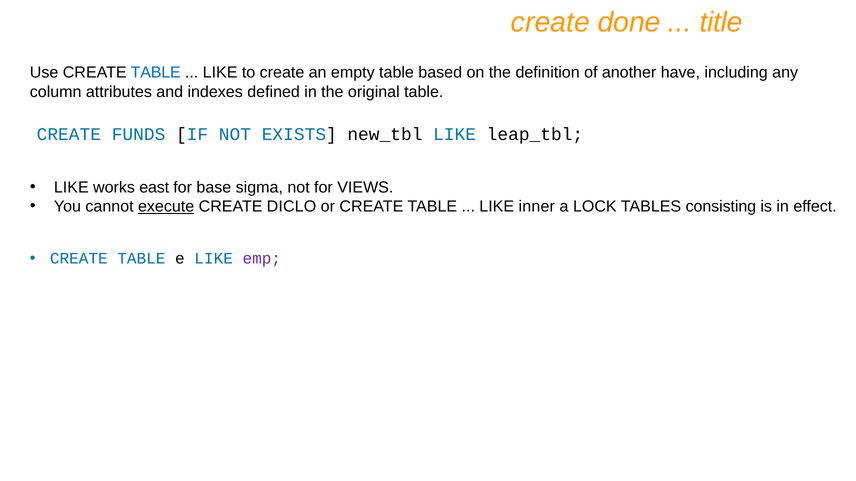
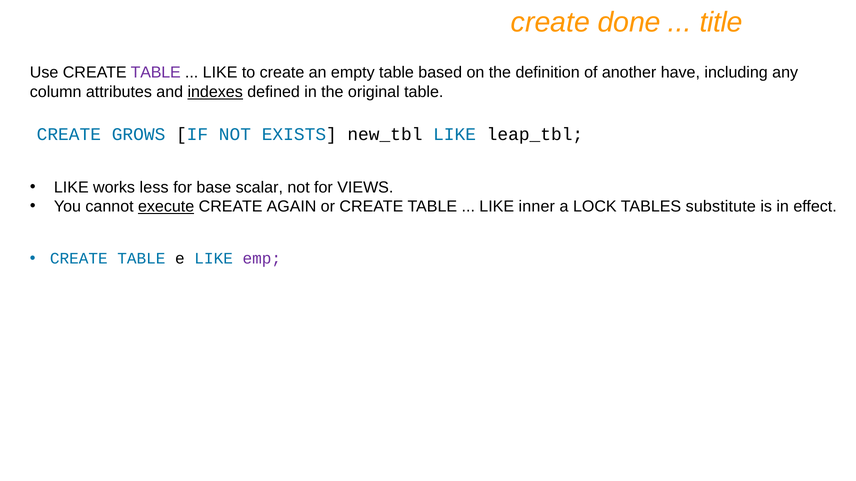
TABLE at (156, 73) colour: blue -> purple
indexes underline: none -> present
FUNDS: FUNDS -> GROWS
east: east -> less
sigma: sigma -> scalar
DICLO: DICLO -> AGAIN
consisting: consisting -> substitute
